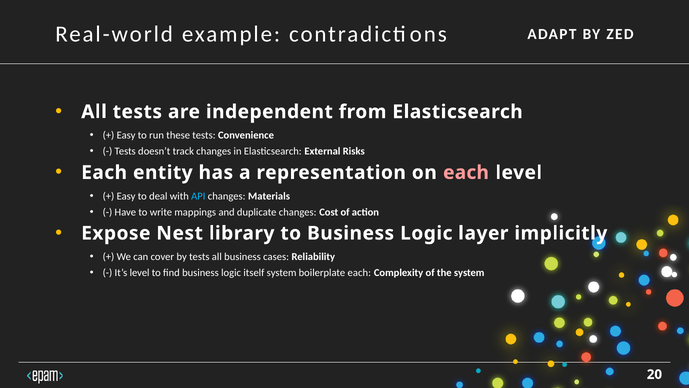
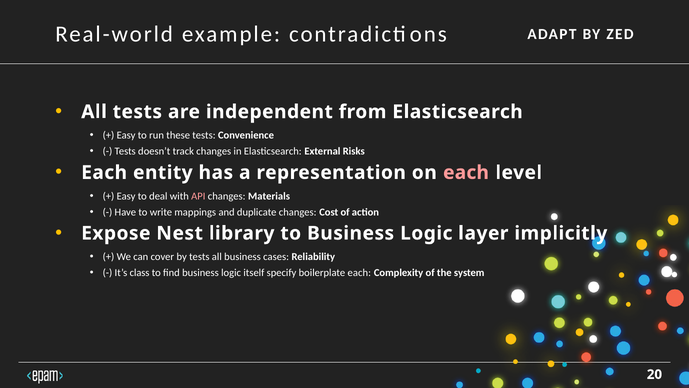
API colour: light blue -> pink
It’s level: level -> class
itself system: system -> specify
